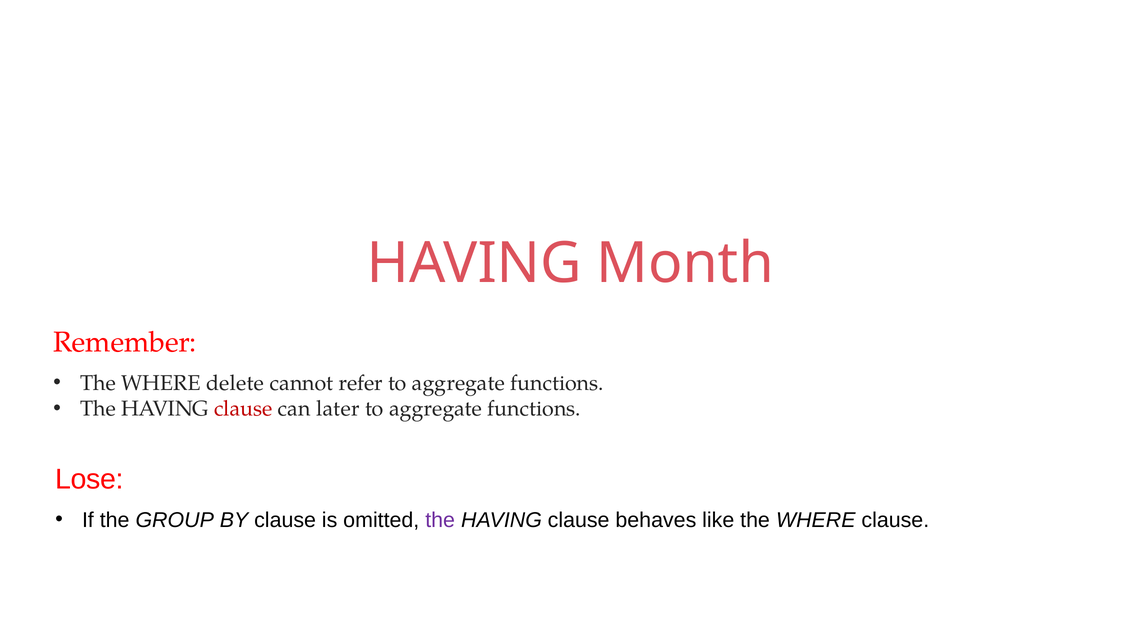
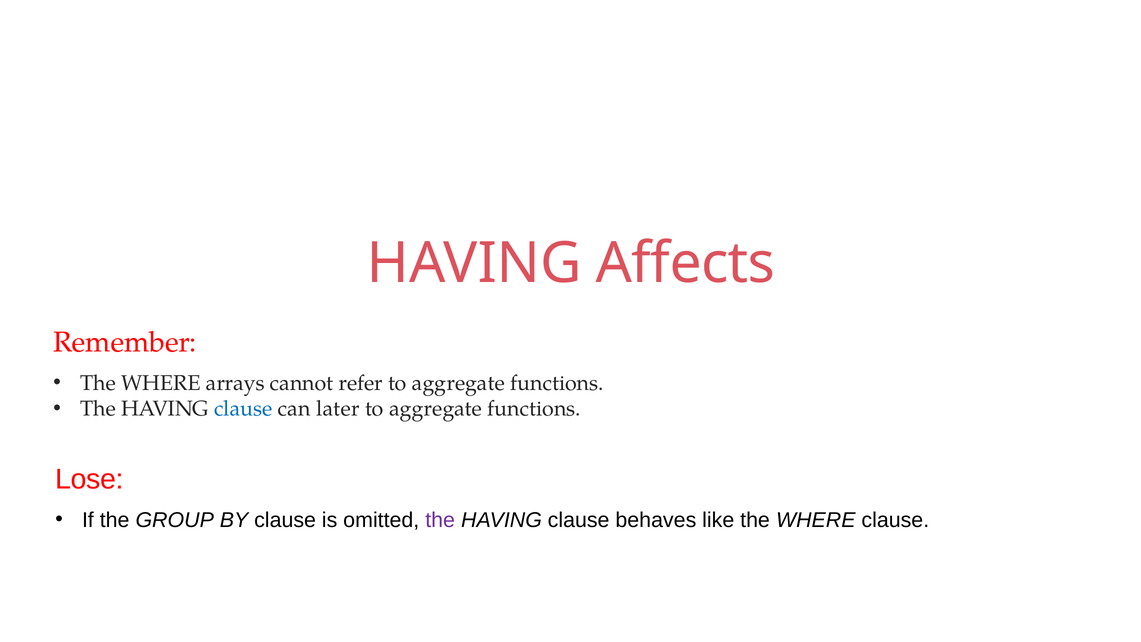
Month: Month -> Affects
delete: delete -> arrays
clause at (243, 409) colour: red -> blue
